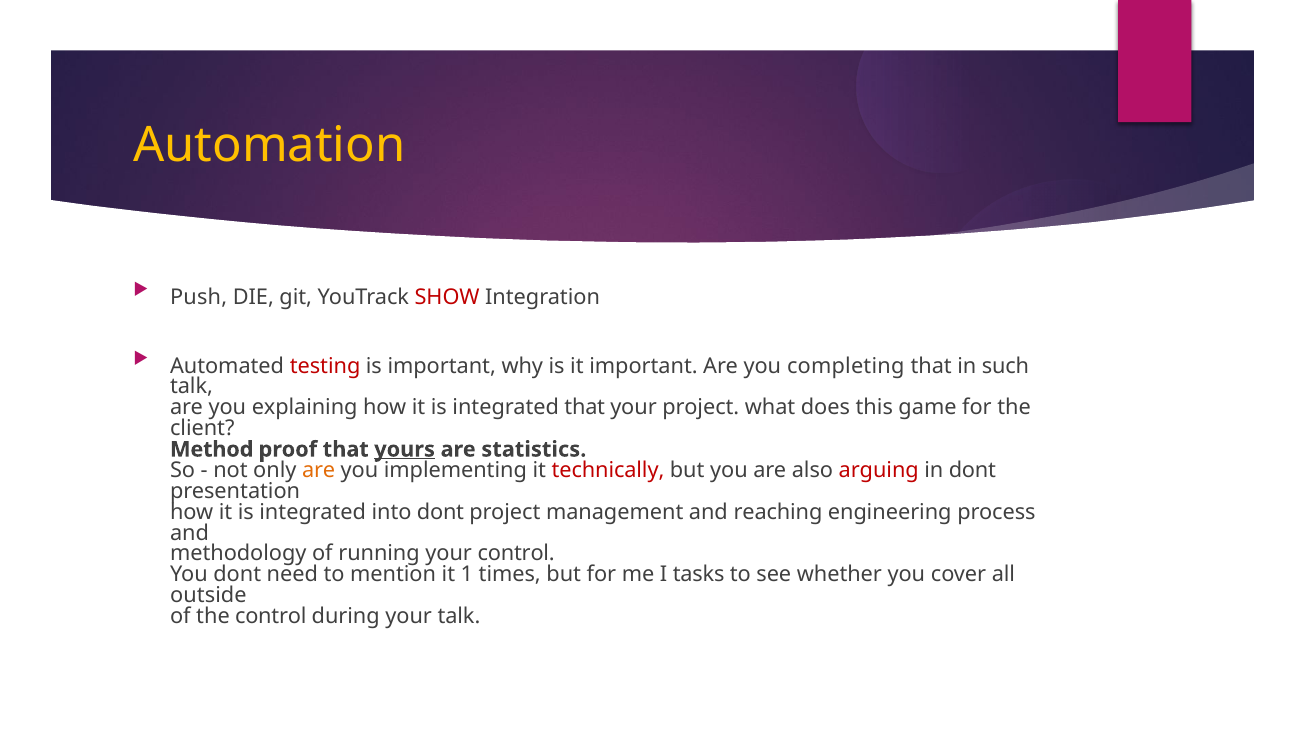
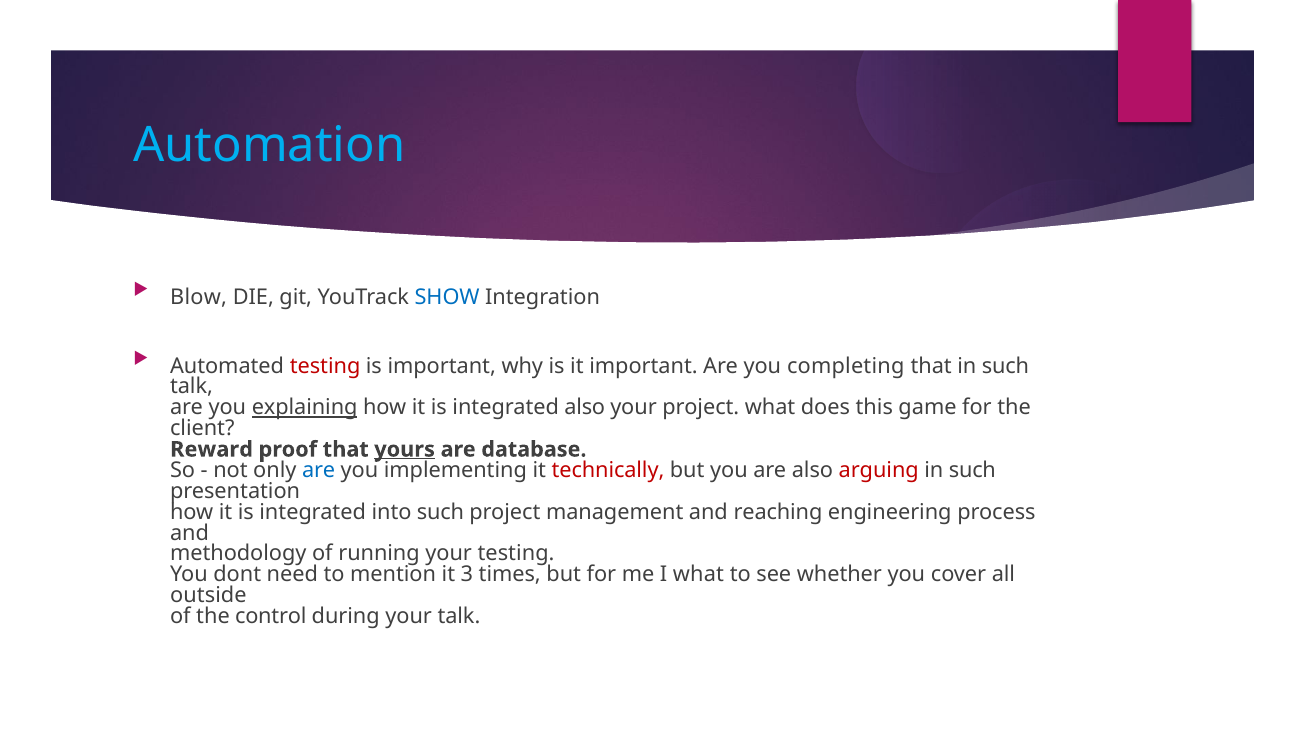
Automation colour: yellow -> light blue
Push: Push -> Blow
SHOW colour: red -> blue
explaining underline: none -> present
integrated that: that -> also
Method: Method -> Reward
statistics: statistics -> database
are at (319, 471) colour: orange -> blue
dont at (972, 471): dont -> such
into dont: dont -> such
your control: control -> testing
1: 1 -> 3
I tasks: tasks -> what
